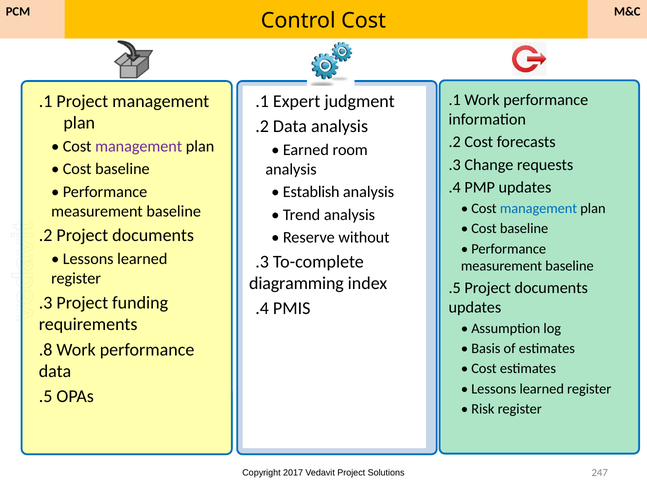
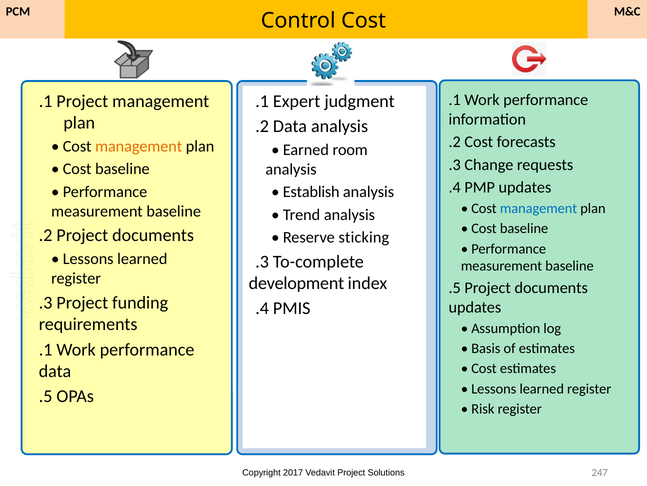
management at (139, 146) colour: purple -> orange
without: without -> sticking
diagramming: diagramming -> development
.8 at (46, 349): .8 -> .1
